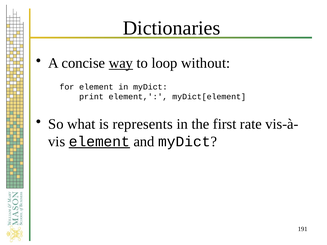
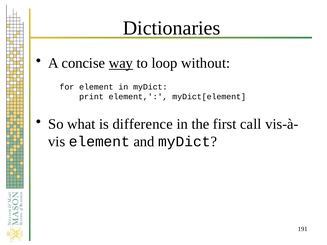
represents: represents -> difference
rate: rate -> call
element at (99, 142) underline: present -> none
